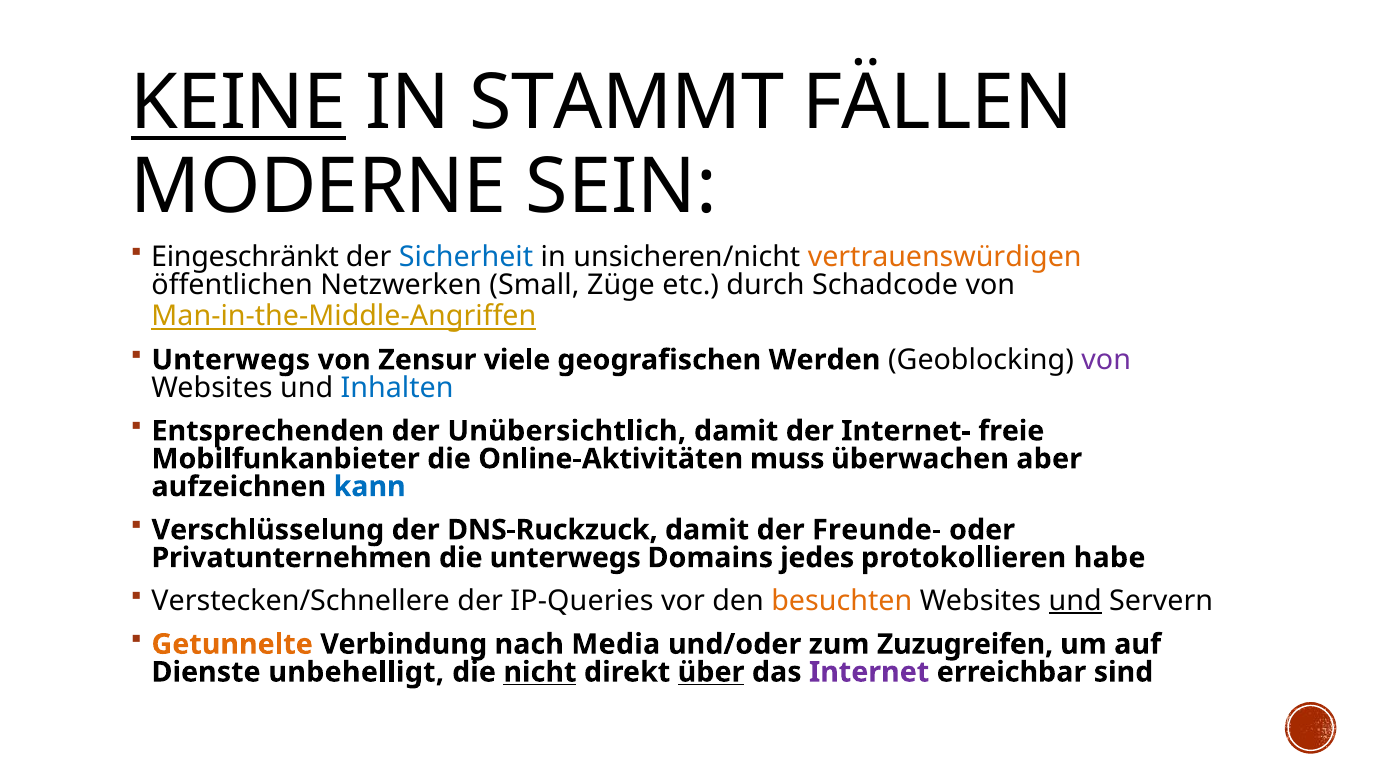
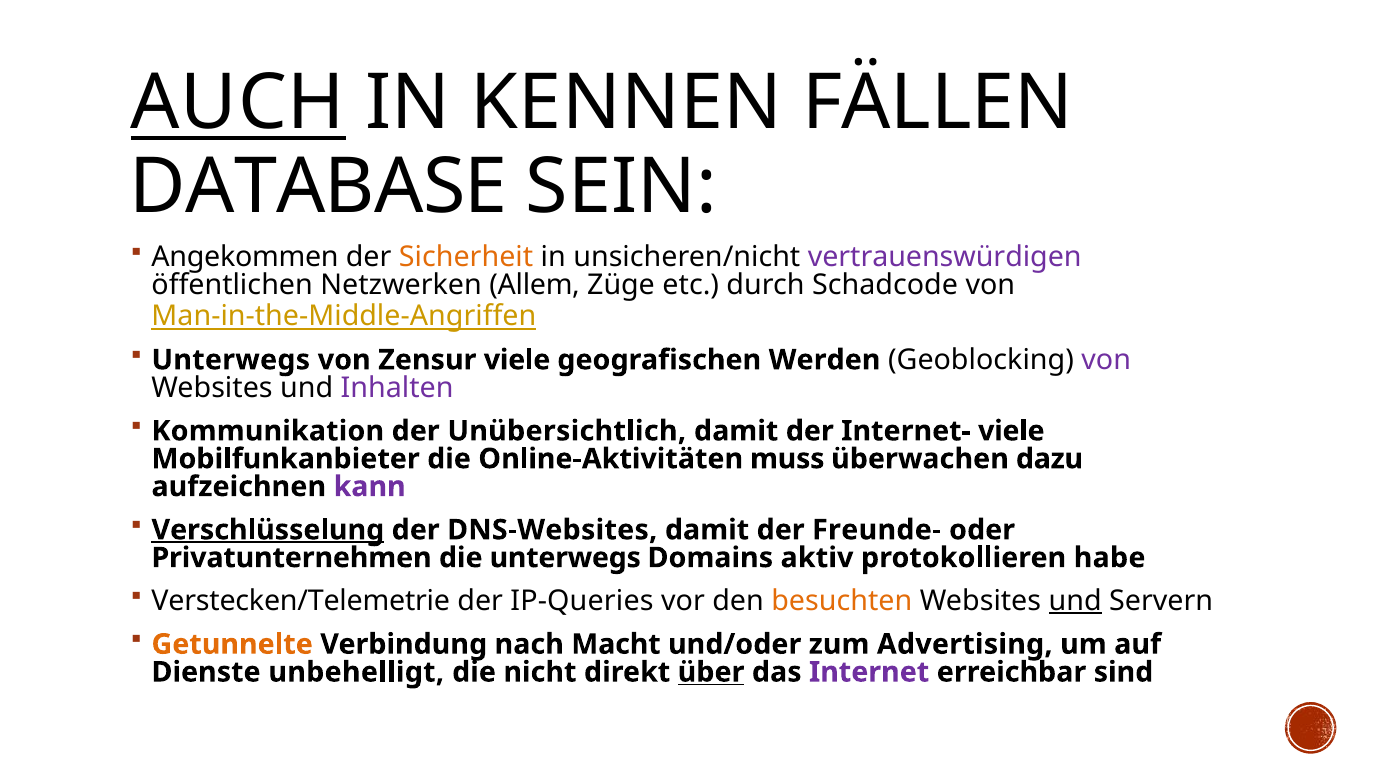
KEINE: KEINE -> AUCH
STAMMT: STAMMT -> KENNEN
MODERNE: MODERNE -> DATABASE
Eingeschränkt: Eingeschränkt -> Angekommen
Sicherheit colour: blue -> orange
vertrauenswürdigen colour: orange -> purple
Small: Small -> Allem
Inhalten colour: blue -> purple
Entsprechenden: Entsprechenden -> Kommunikation
Internet- freie: freie -> viele
aber: aber -> dazu
kann colour: blue -> purple
Verschlüsselung underline: none -> present
DNS-Ruckzuck: DNS-Ruckzuck -> DNS-Websites
jedes: jedes -> aktiv
Verstecken/Schnellere: Verstecken/Schnellere -> Verstecken/Telemetrie
Media: Media -> Macht
Zuzugreifen: Zuzugreifen -> Advertising
nicht underline: present -> none
